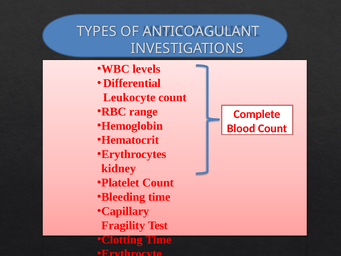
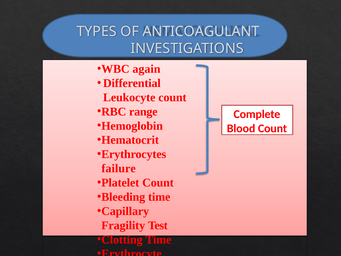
levels: levels -> again
kidney: kidney -> failure
